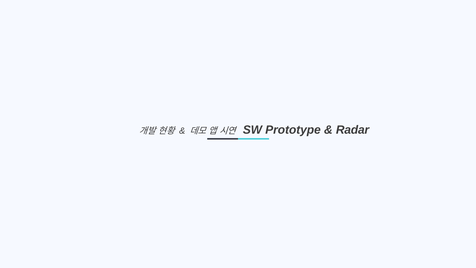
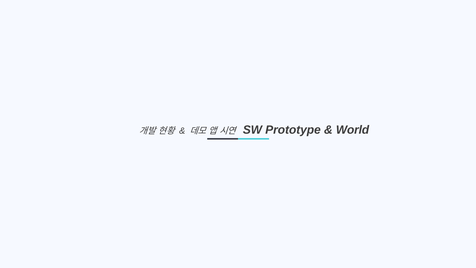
Radar: Radar -> World
